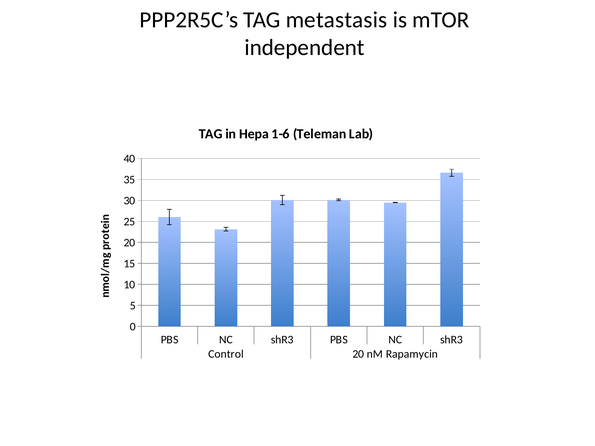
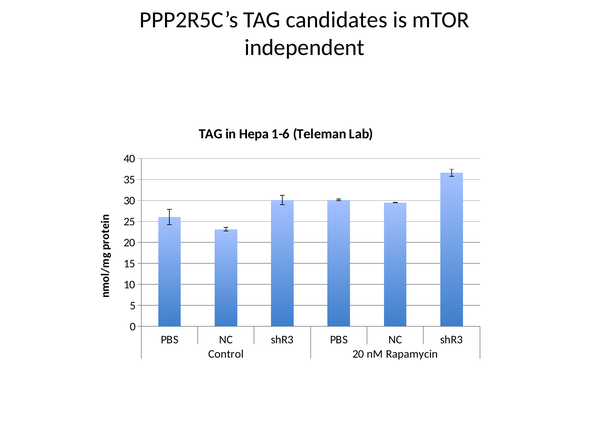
metastasis: metastasis -> candidates
